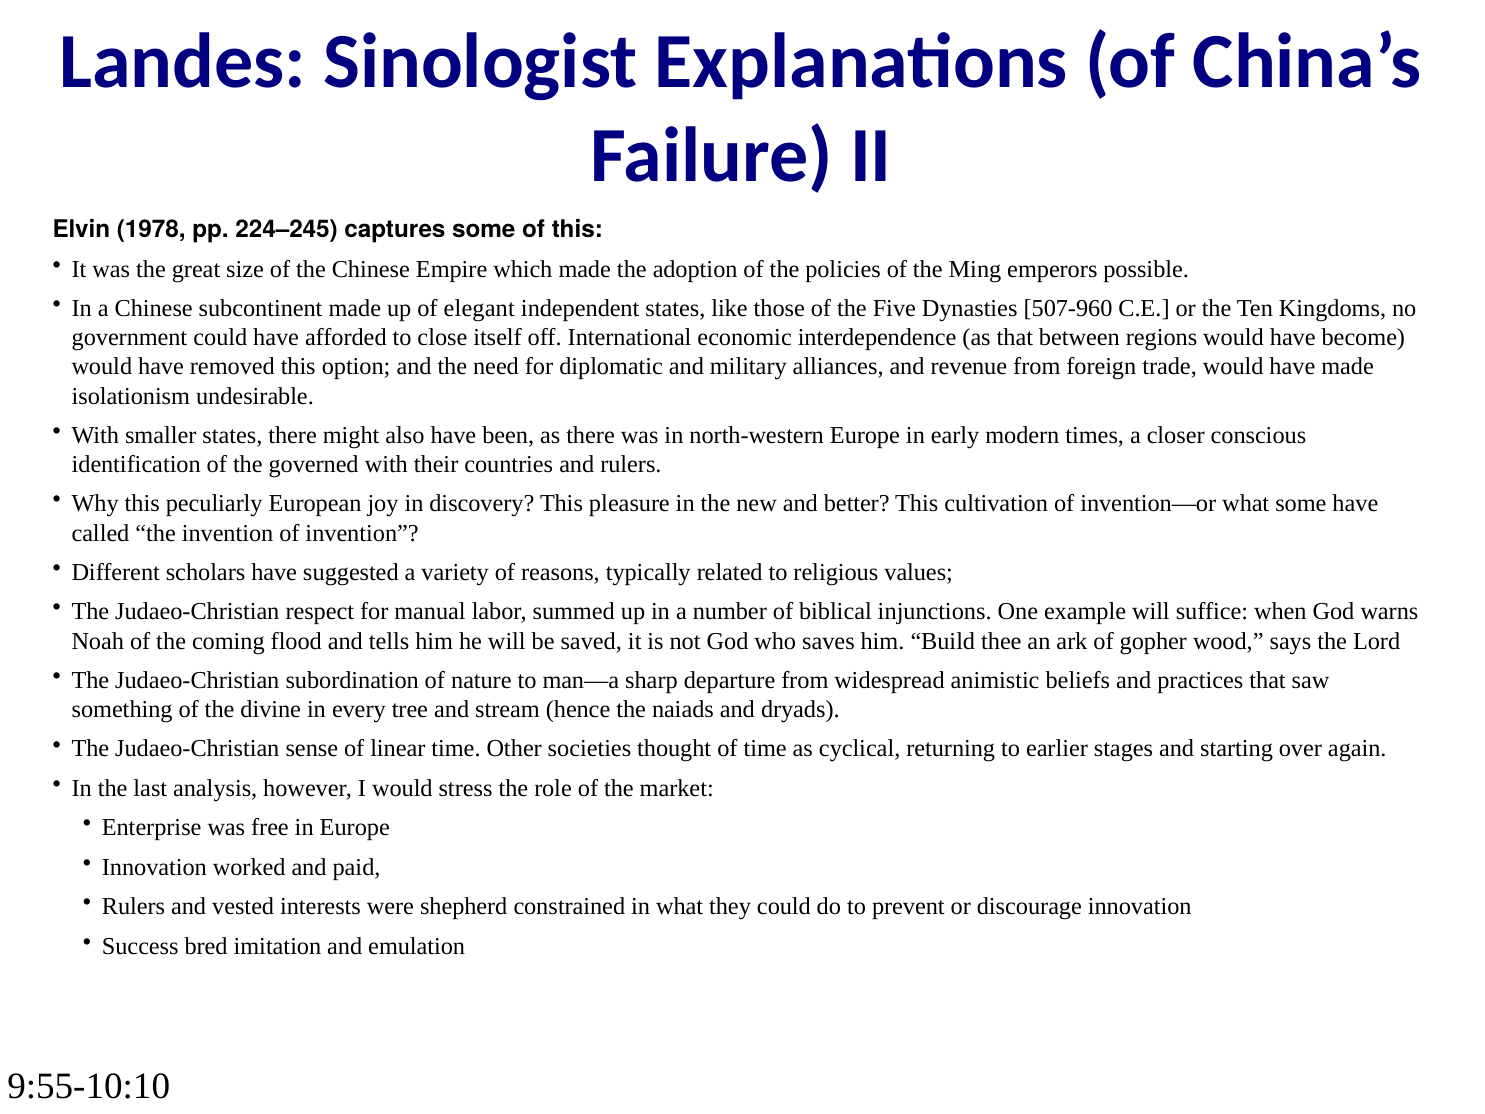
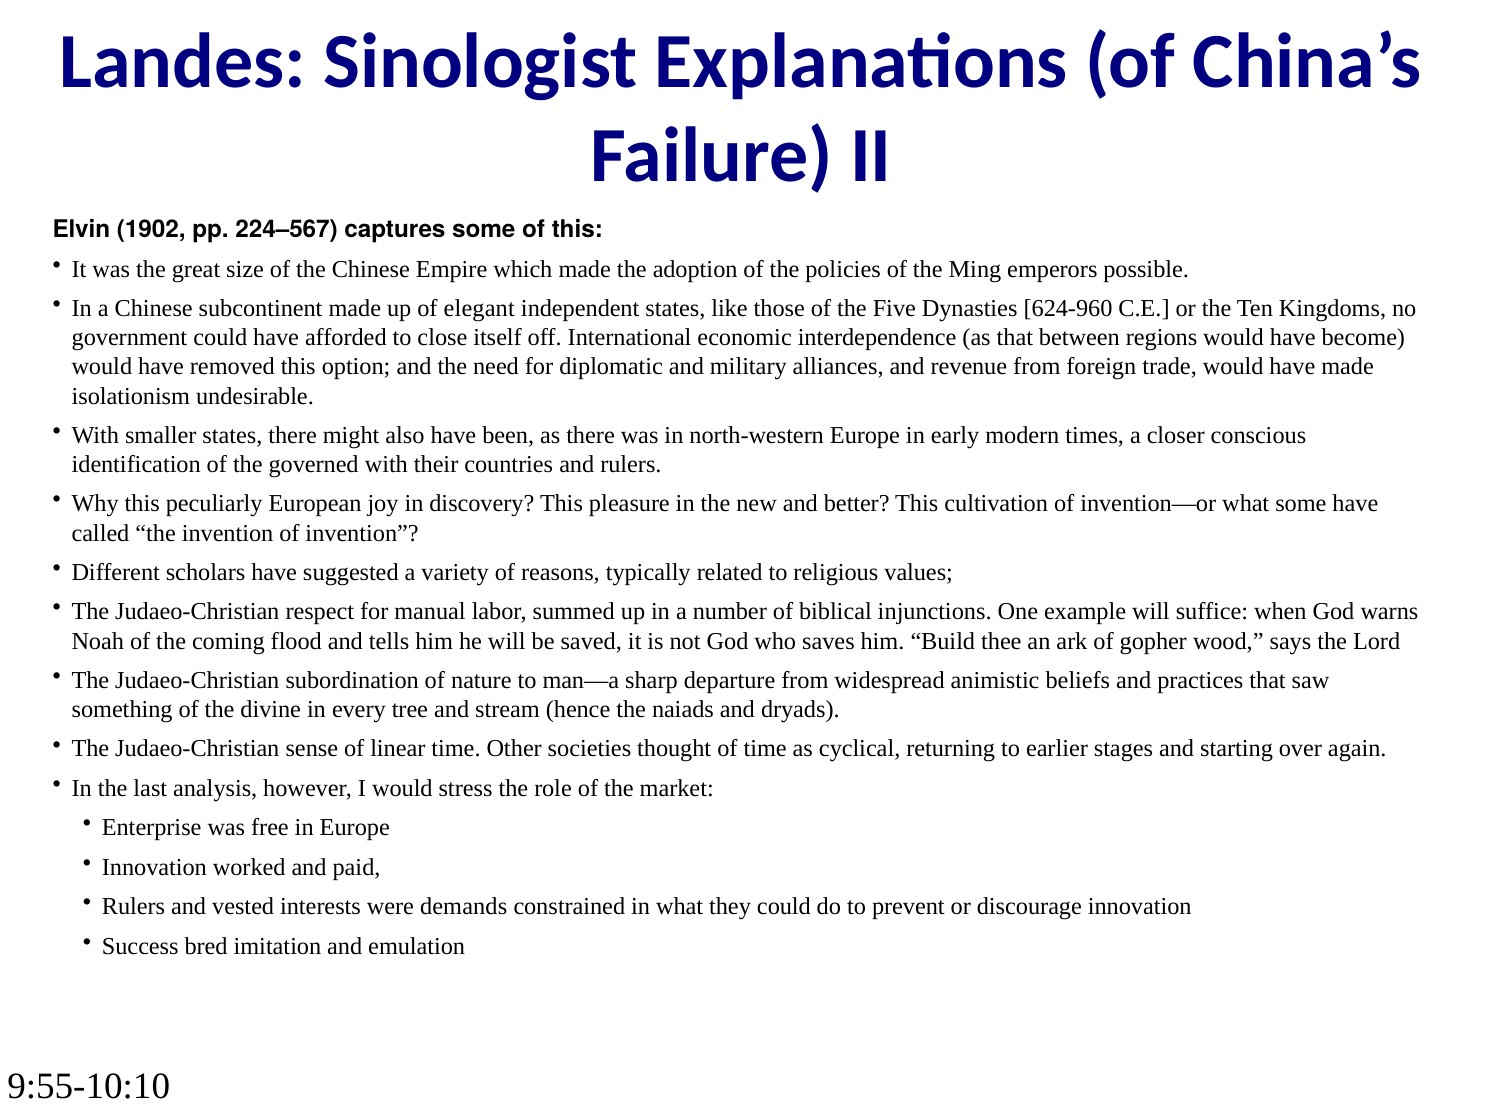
1978: 1978 -> 1902
224–245: 224–245 -> 224–567
507-960: 507-960 -> 624-960
shepherd: shepherd -> demands
